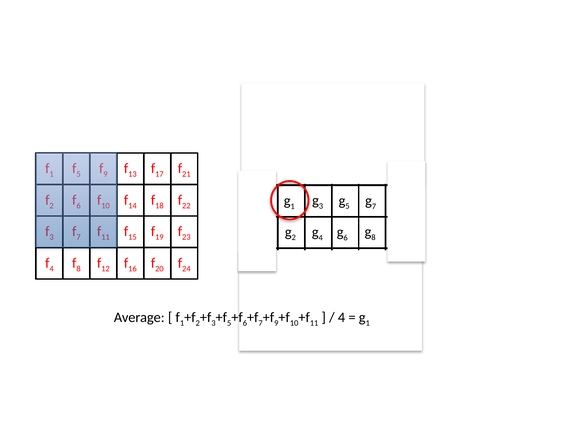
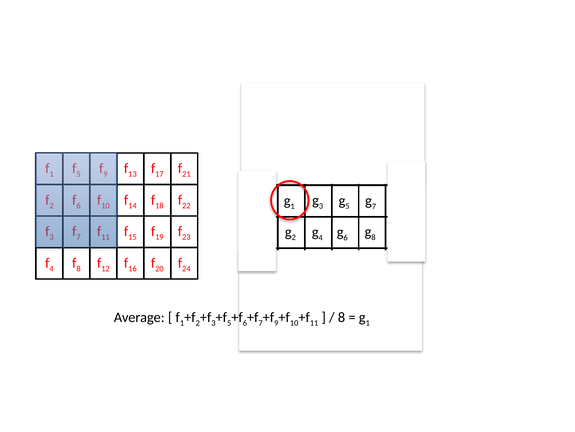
4 at (342, 317): 4 -> 8
